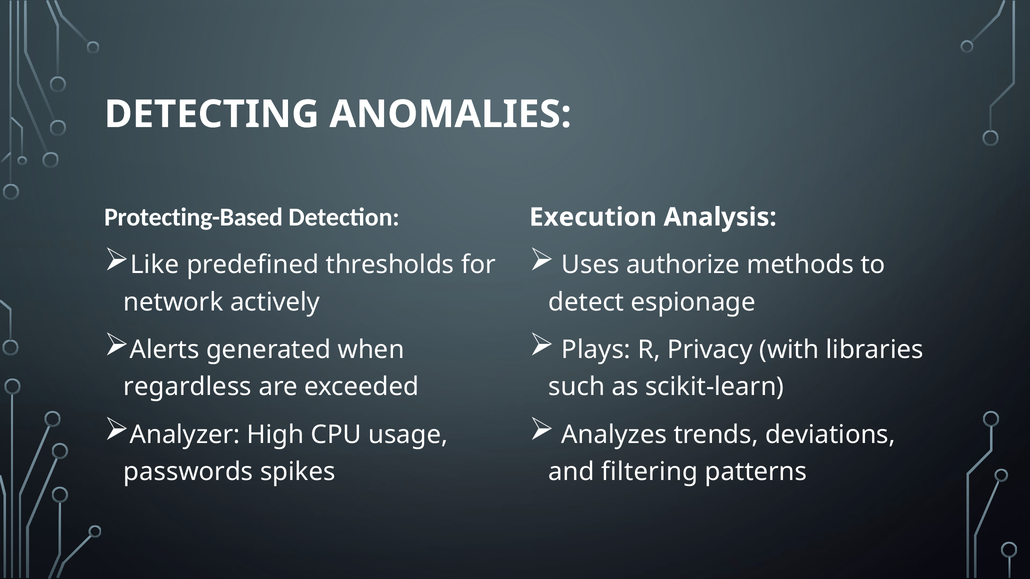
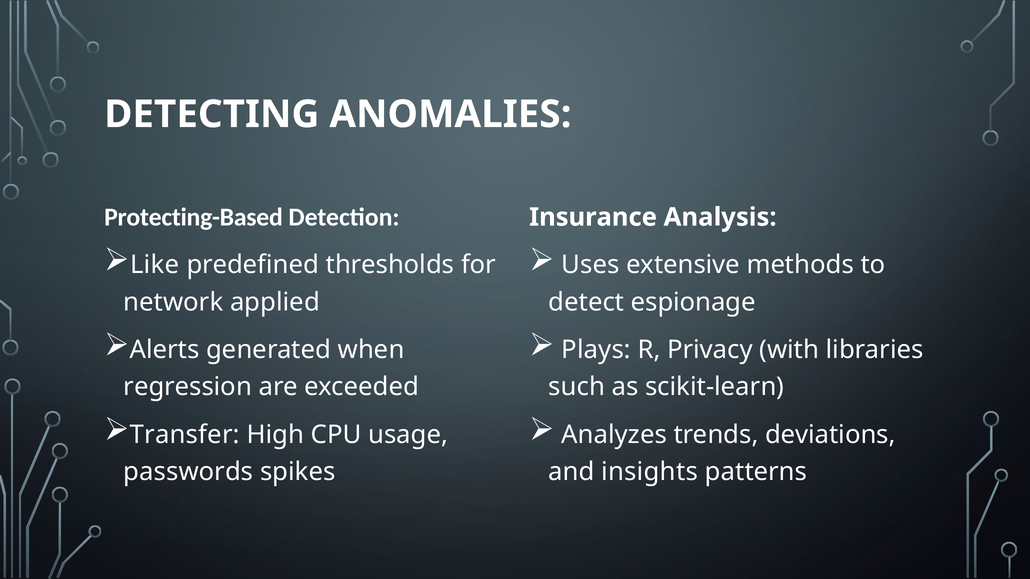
Execution: Execution -> Insurance
authorize: authorize -> extensive
actively: actively -> applied
regardless: regardless -> regression
Analyzer: Analyzer -> Transfer
filtering: filtering -> insights
